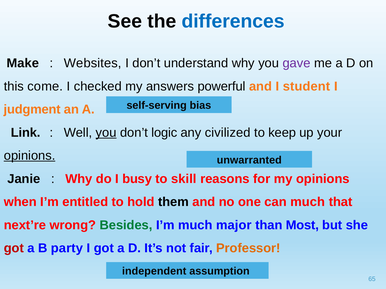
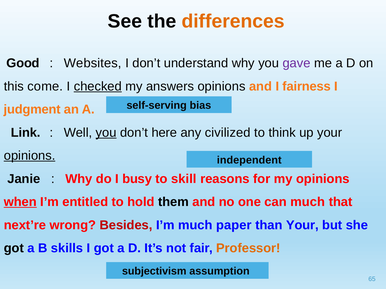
differences colour: blue -> orange
Make: Make -> Good
checked underline: none -> present
answers powerful: powerful -> opinions
student: student -> fairness
logic: logic -> here
keep: keep -> think
unwarranted: unwarranted -> independent
when underline: none -> present
Besides colour: green -> red
major: major -> paper
than Most: Most -> Your
got at (14, 249) colour: red -> black
party: party -> skills
independent: independent -> subjectivism
